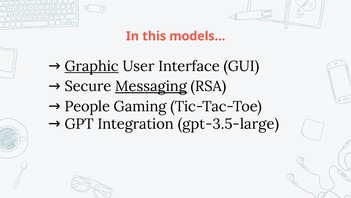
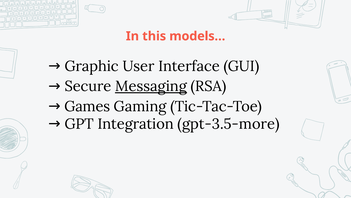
Graphic underline: present -> none
People: People -> Games
gpt-3.5-large: gpt-3.5-large -> gpt-3.5-more
